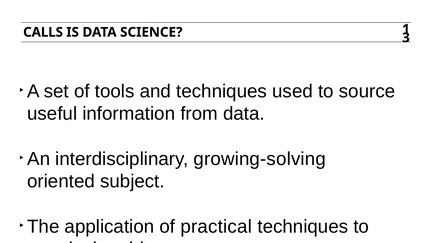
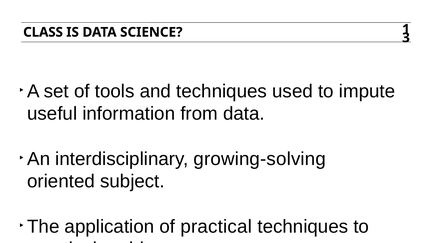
CALLS: CALLS -> CLASS
source: source -> impute
